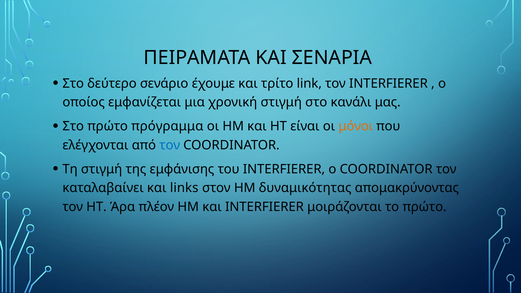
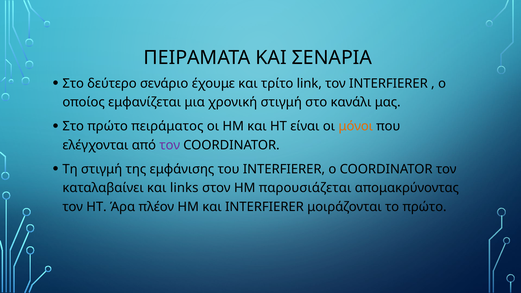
πρόγραμμα: πρόγραμμα -> πειράματος
τον at (170, 145) colour: blue -> purple
δυναμικότητας: δυναμικότητας -> παρουσιάζεται
